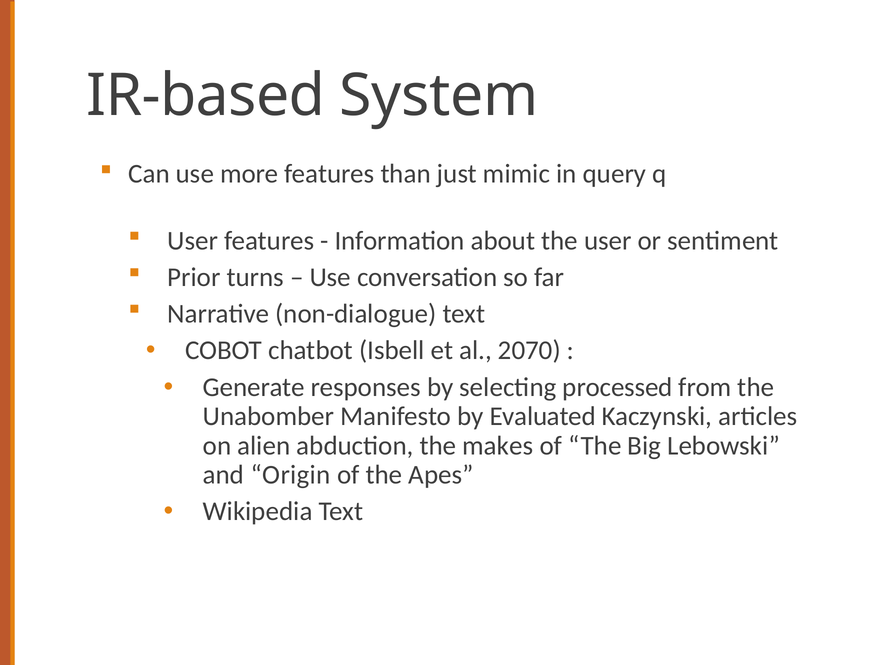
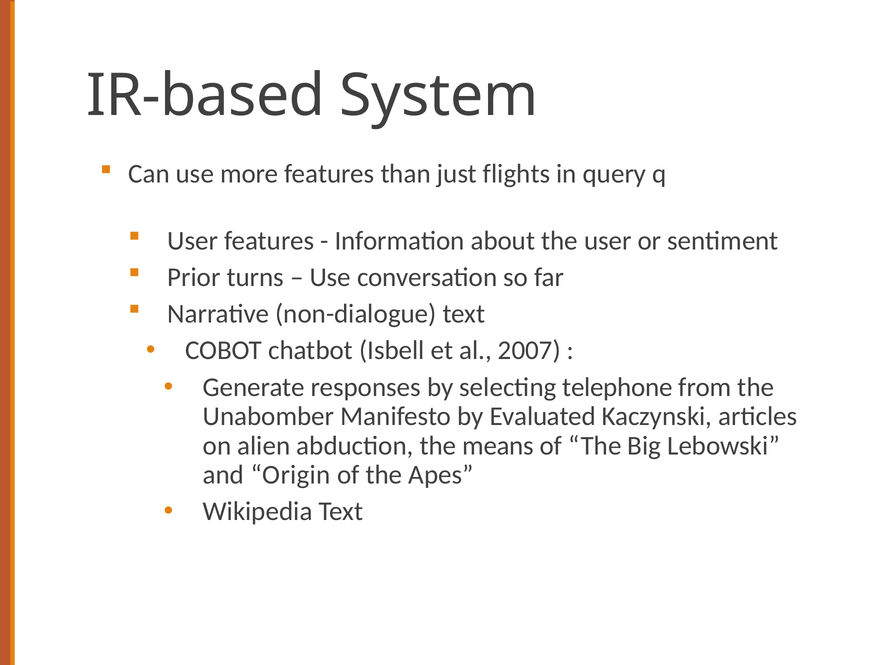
mimic: mimic -> flights
2070: 2070 -> 2007
processed: processed -> telephone
makes: makes -> means
